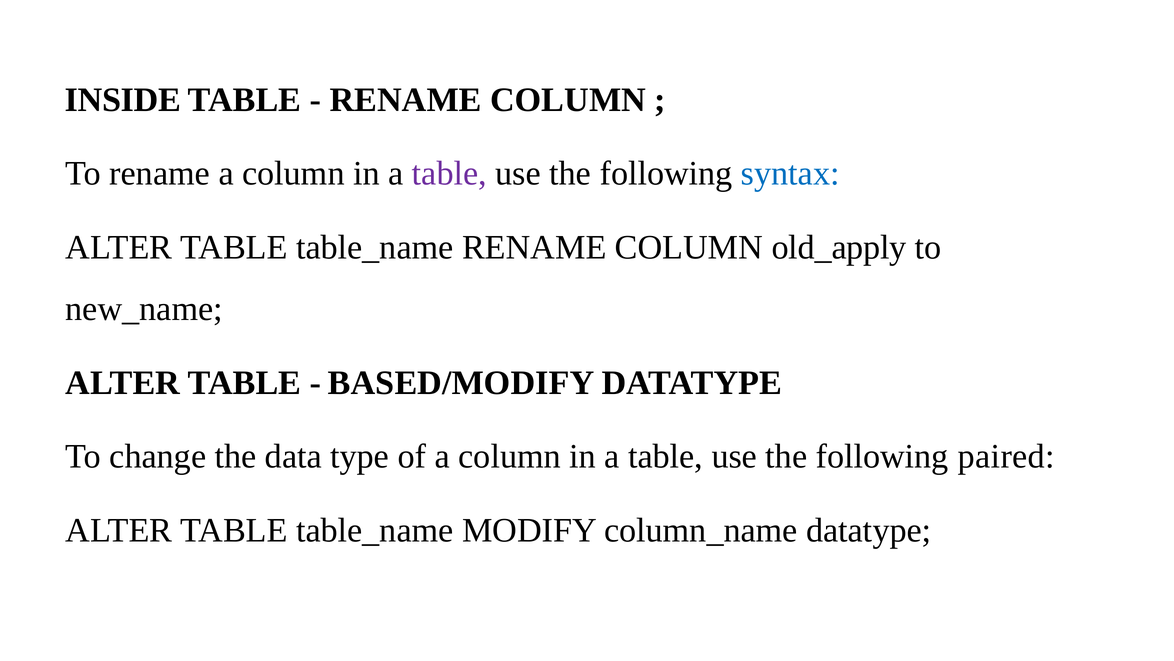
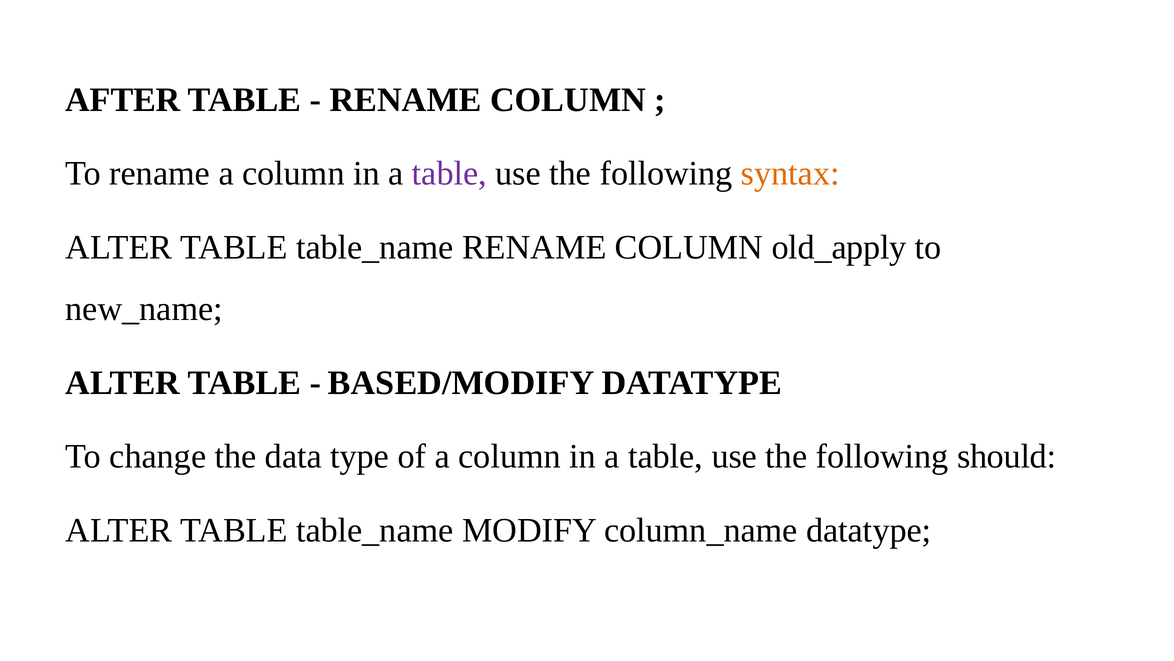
INSIDE: INSIDE -> AFTER
syntax colour: blue -> orange
paired: paired -> should
